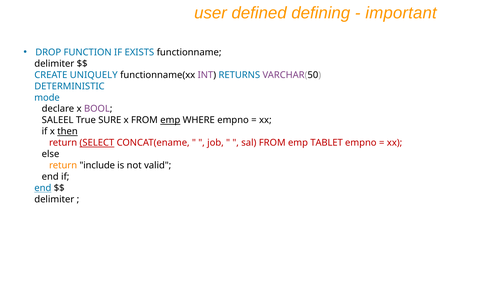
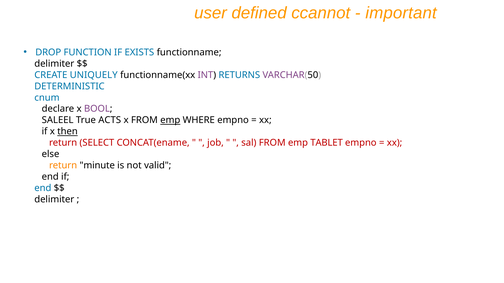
defining: defining -> ccannot
mode: mode -> cnum
SURE: SURE -> ACTS
SELECT underline: present -> none
include: include -> minute
end at (43, 188) underline: present -> none
